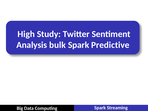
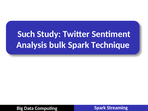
High: High -> Such
Predictive: Predictive -> Technique
